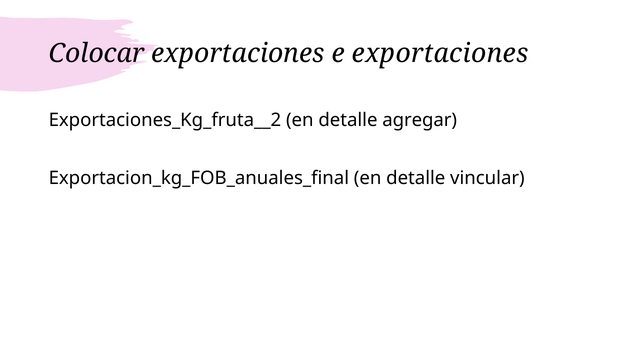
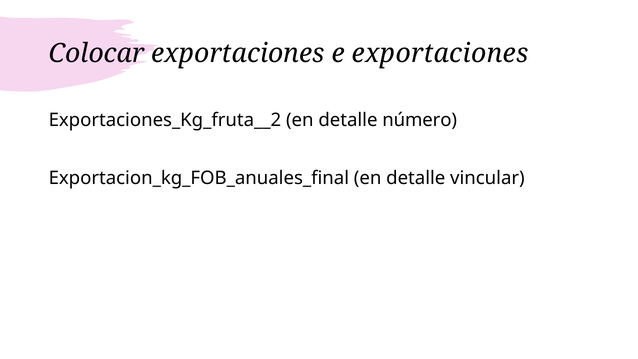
agregar: agregar -> número
